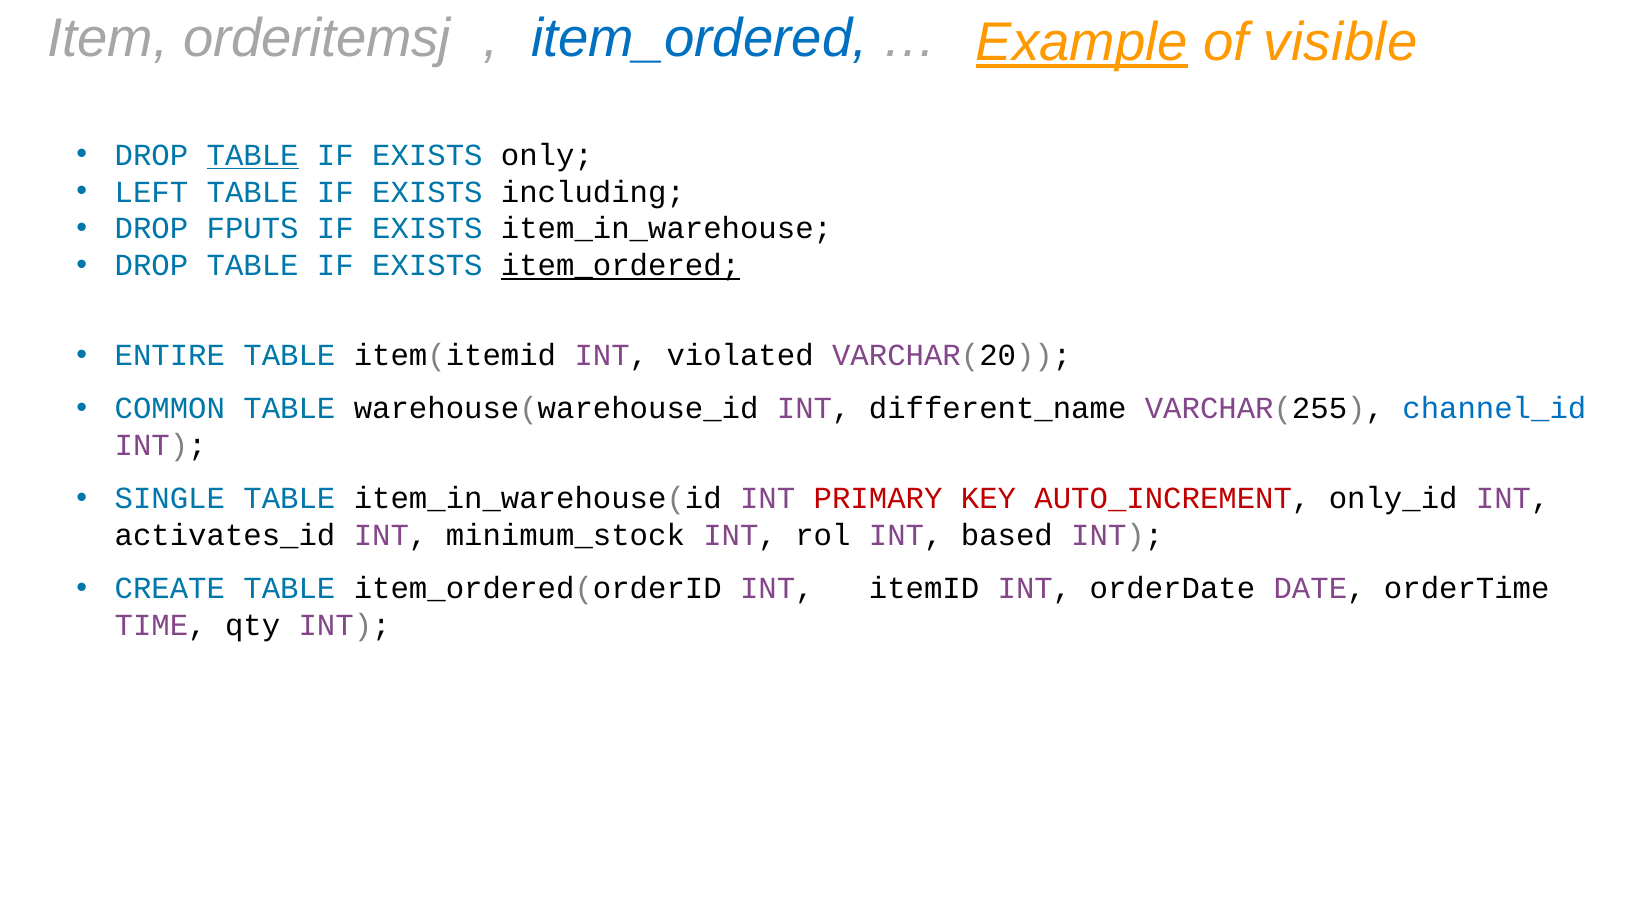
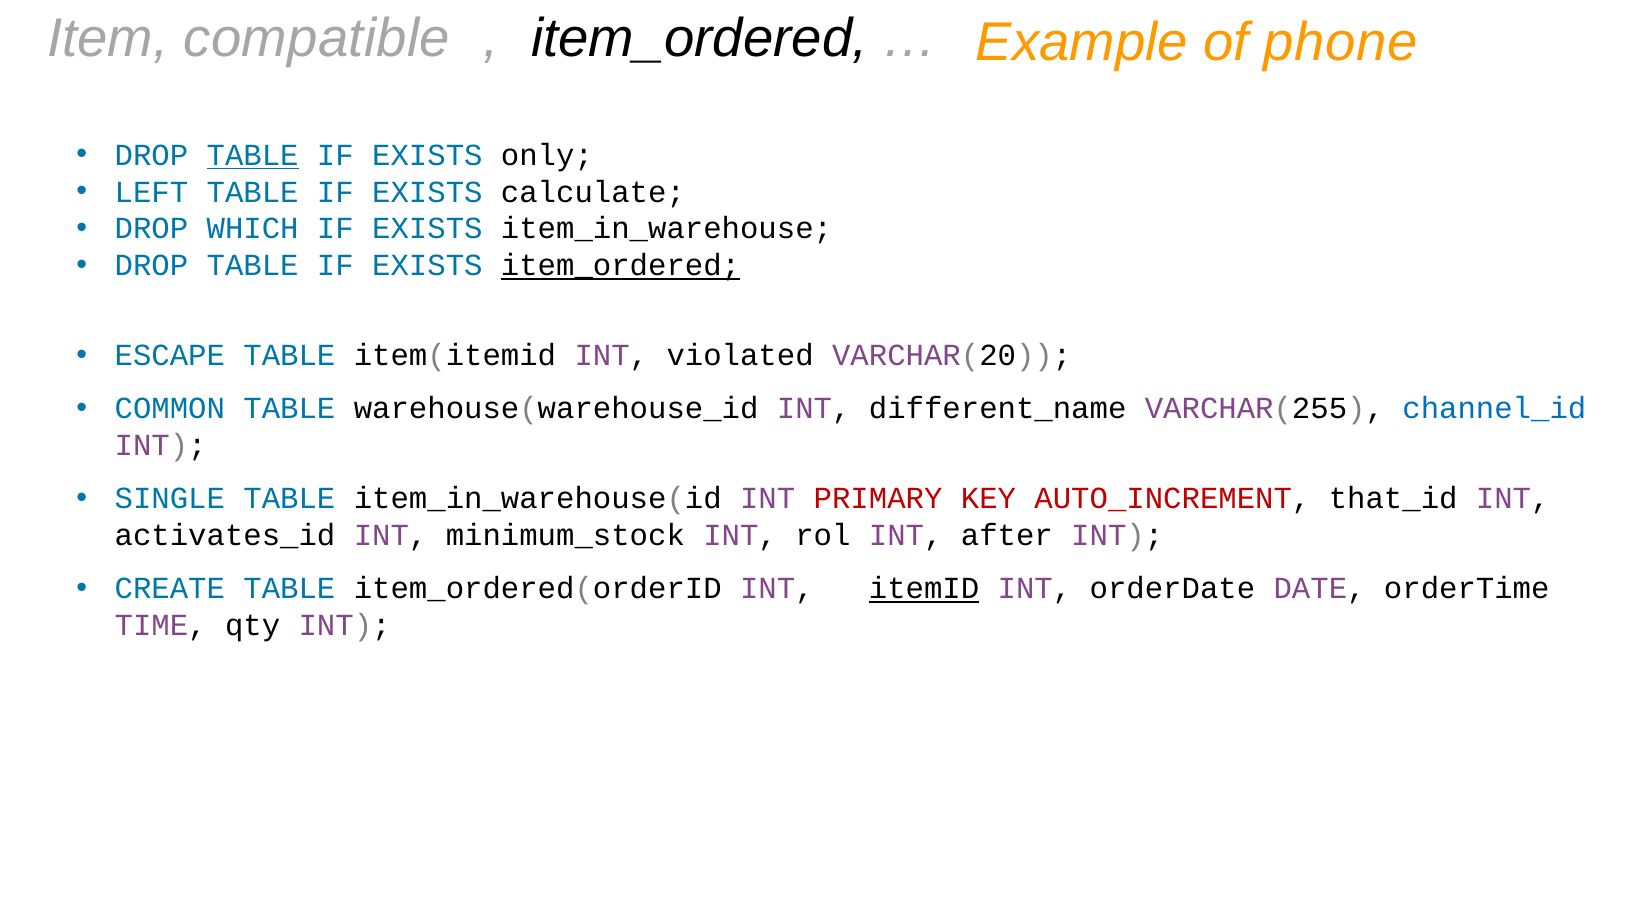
orderitemsj: orderitemsj -> compatible
item_ordered at (699, 39) colour: blue -> black
Example underline: present -> none
visible: visible -> phone
including: including -> calculate
FPUTS: FPUTS -> WHICH
ENTIRE: ENTIRE -> ESCAPE
only_id: only_id -> that_id
based: based -> after
itemID underline: none -> present
